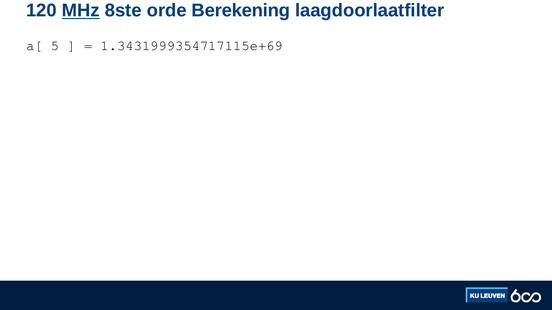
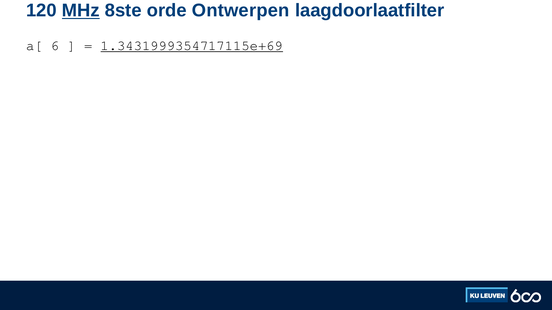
Berekening: Berekening -> Ontwerpen
5: 5 -> 6
1.3431999354717115e+69 underline: none -> present
